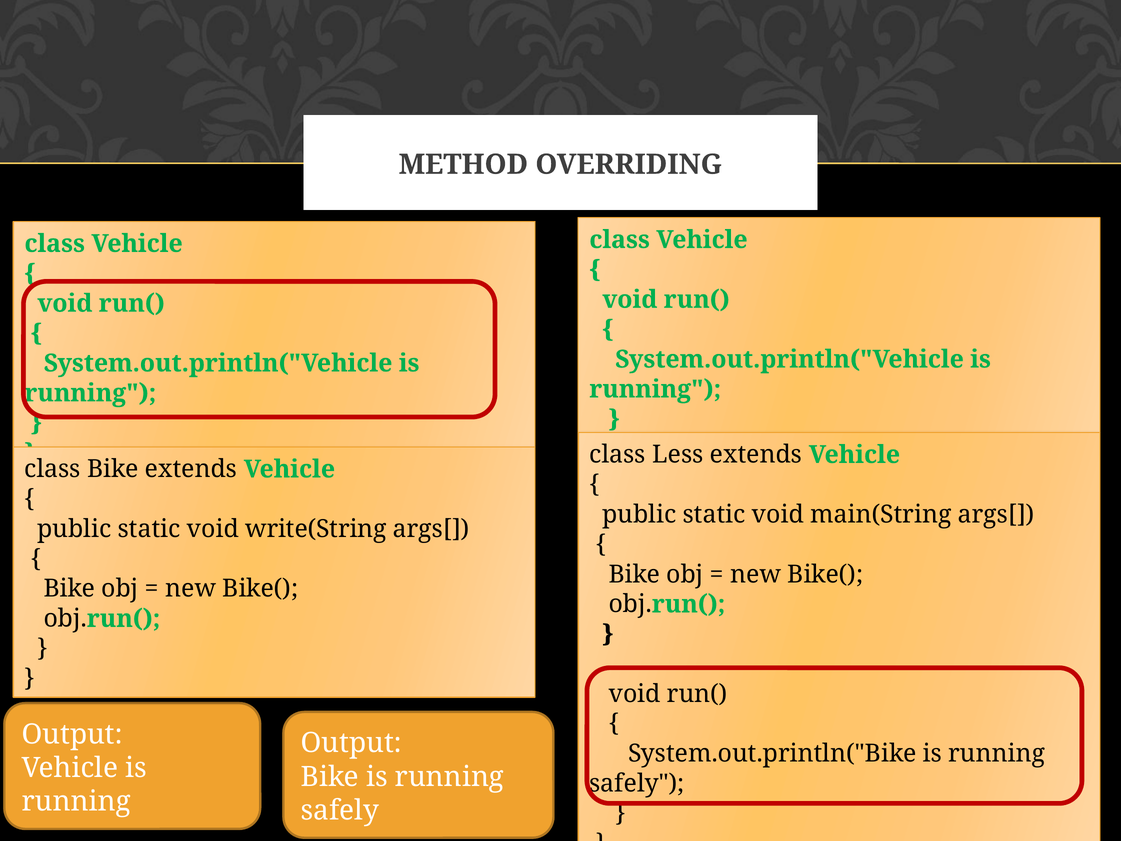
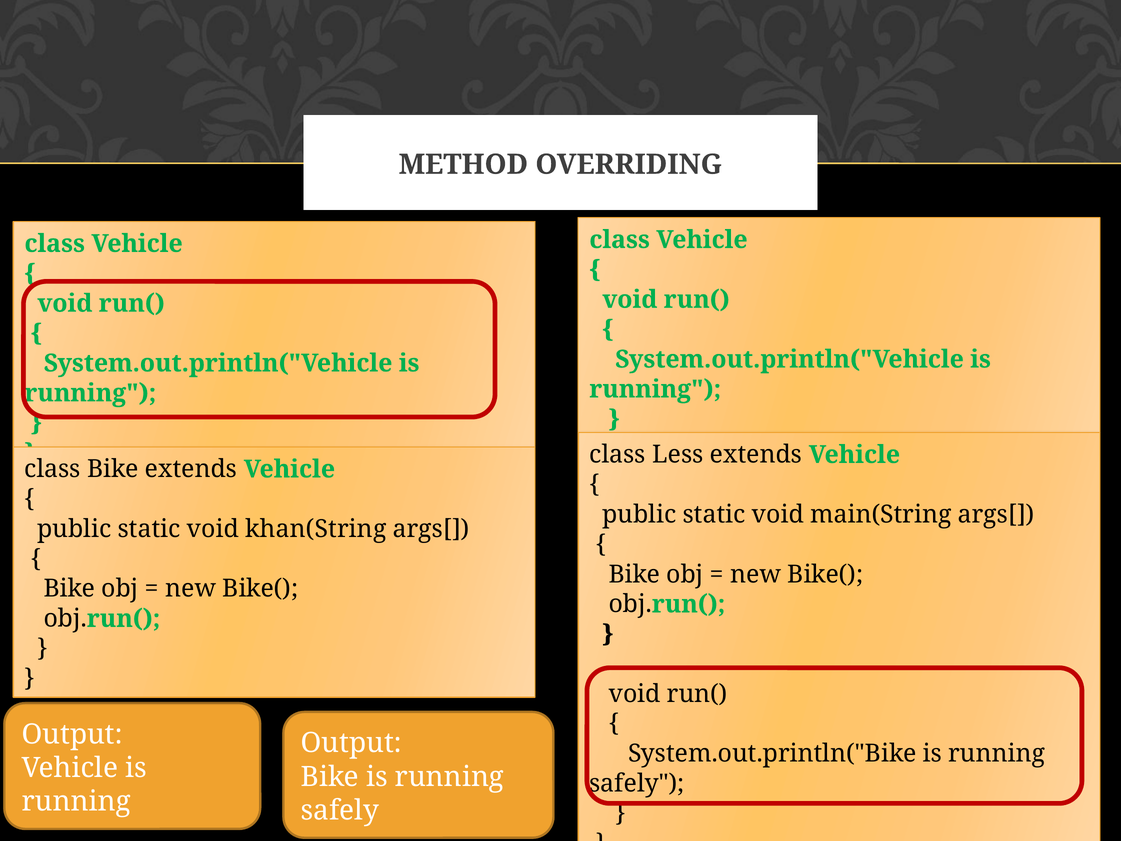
write(String: write(String -> khan(String
